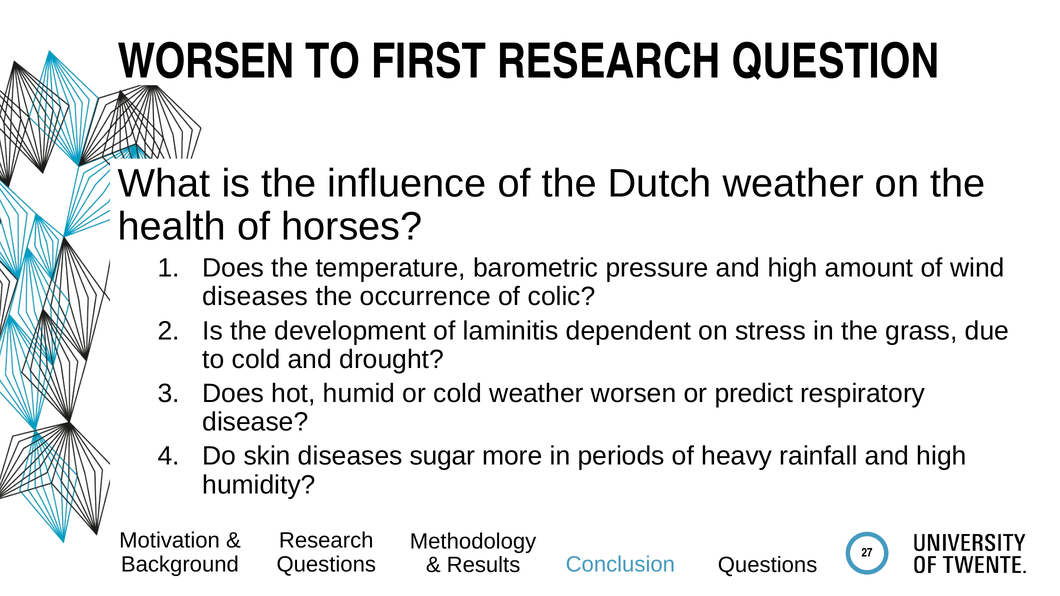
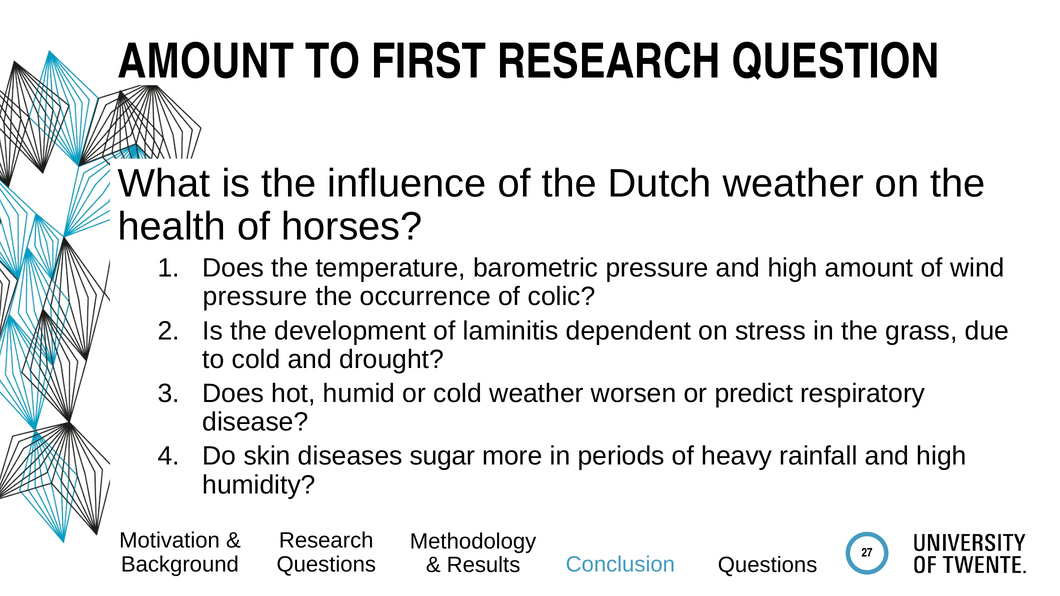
WORSEN at (206, 62): WORSEN -> AMOUNT
diseases at (255, 297): diseases -> pressure
